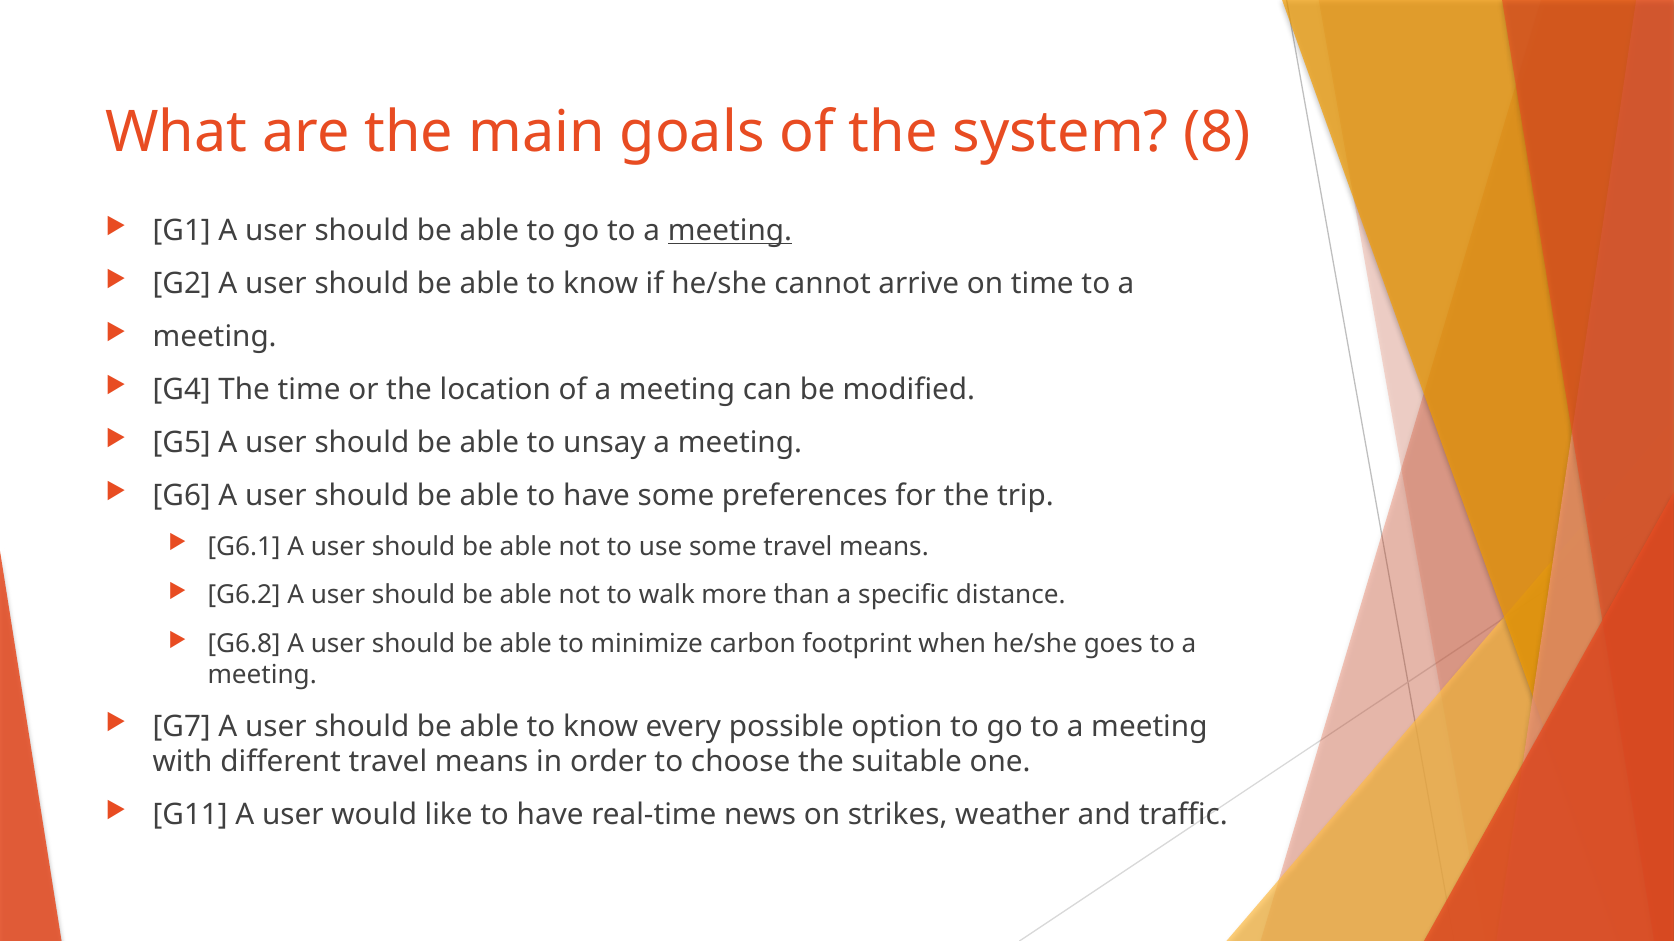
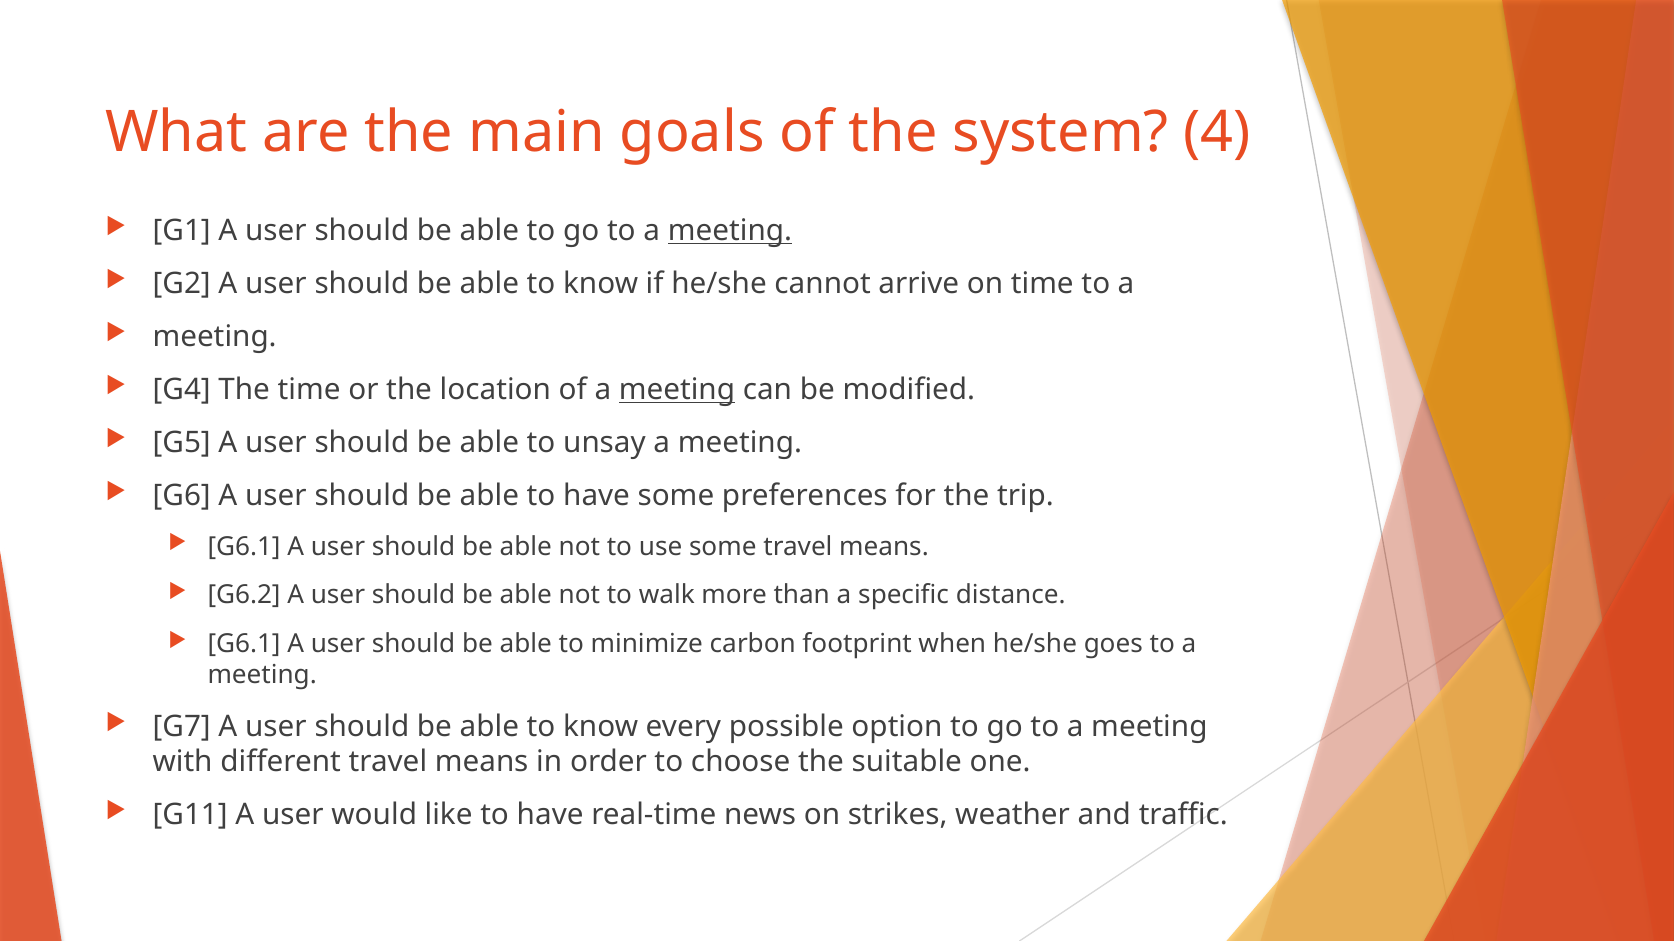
8: 8 -> 4
meeting at (677, 390) underline: none -> present
G6.8 at (244, 644): G6.8 -> G6.1
